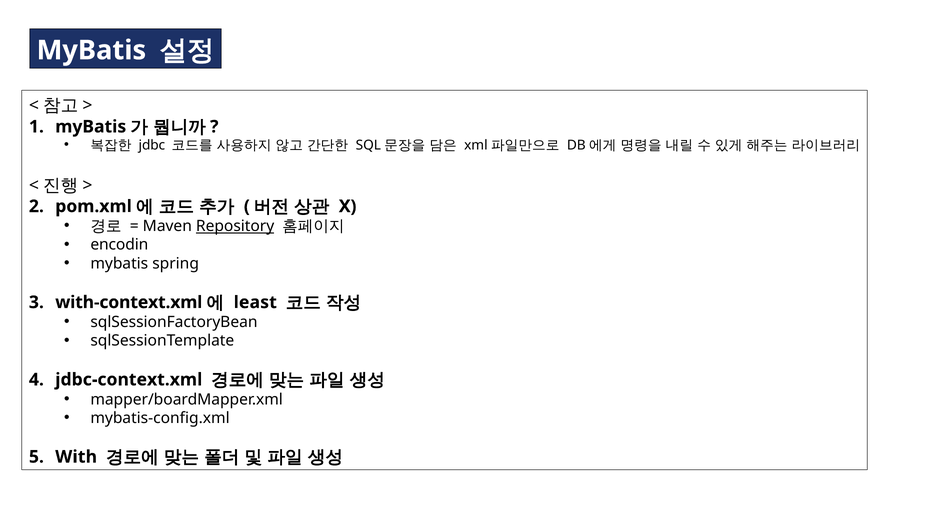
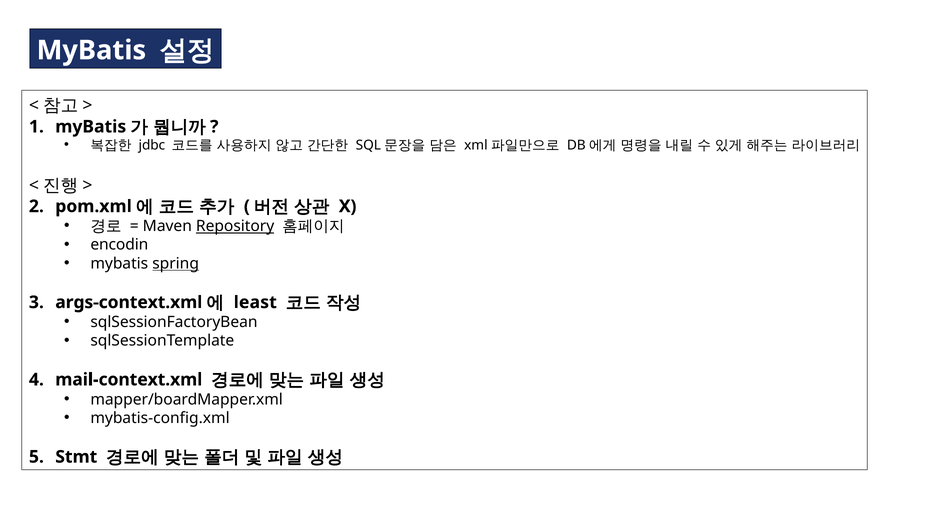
spring underline: none -> present
with-context.xml: with-context.xml -> args-context.xml
jdbc-context.xml: jdbc-context.xml -> mail-context.xml
With: With -> Stmt
